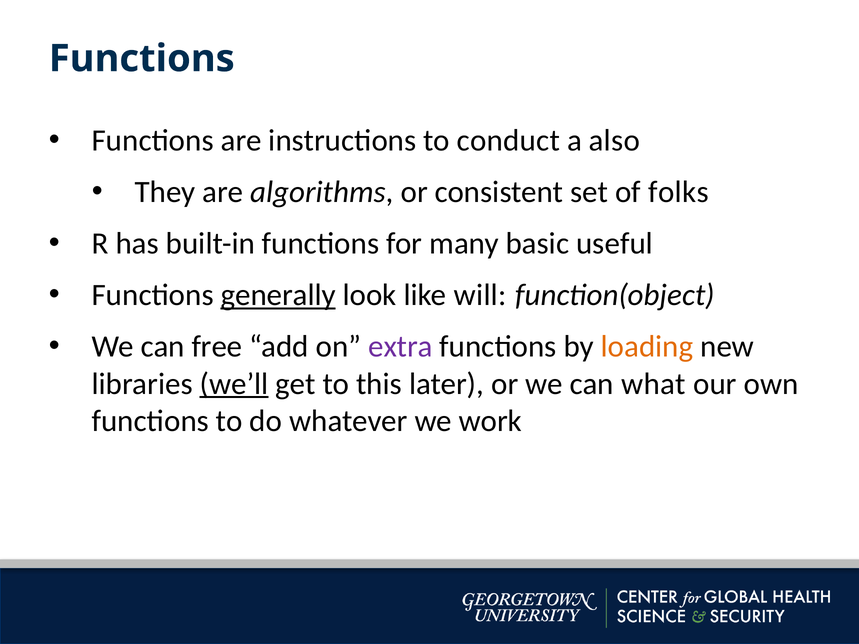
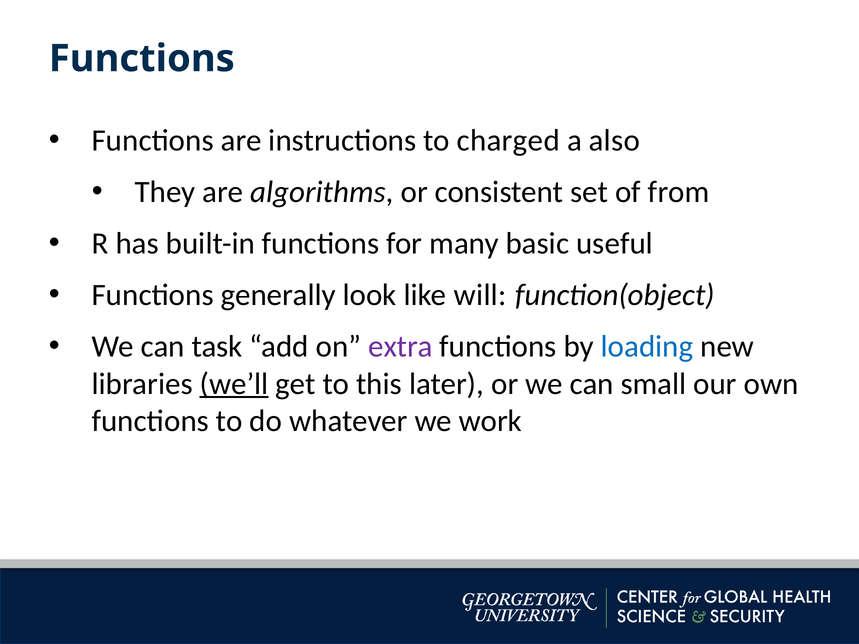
conduct: conduct -> charged
folks: folks -> from
generally underline: present -> none
free: free -> task
loading colour: orange -> blue
what: what -> small
